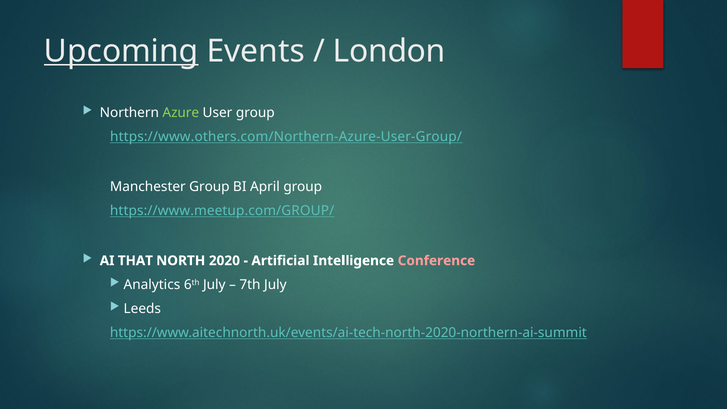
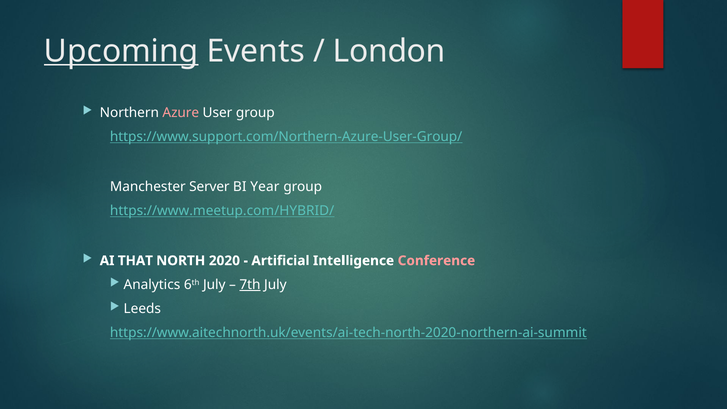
Azure colour: light green -> pink
https://www.others.com/Northern-Azure-User-Group/: https://www.others.com/Northern-Azure-User-Group/ -> https://www.support.com/Northern-Azure-User-Group/
Manchester Group: Group -> Server
April: April -> Year
https://www.meetup.com/GROUP/: https://www.meetup.com/GROUP/ -> https://www.meetup.com/HYBRID/
7th underline: none -> present
